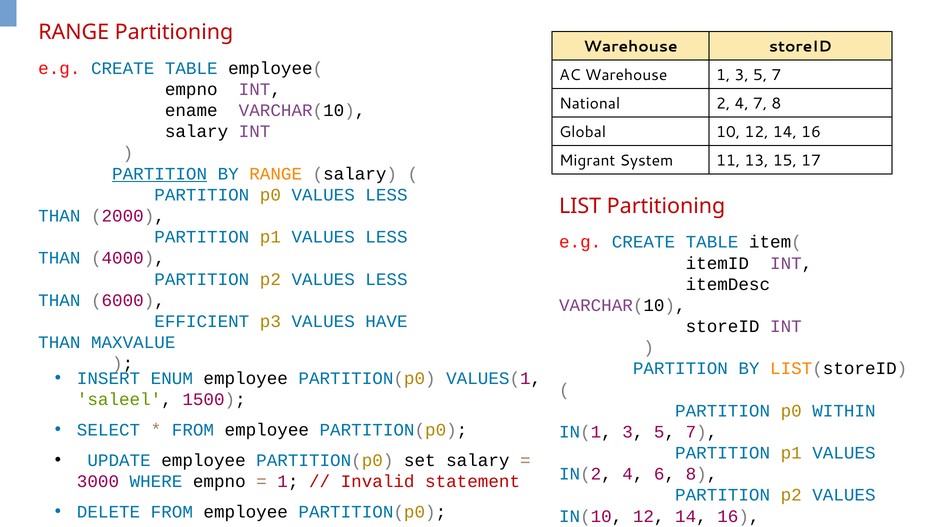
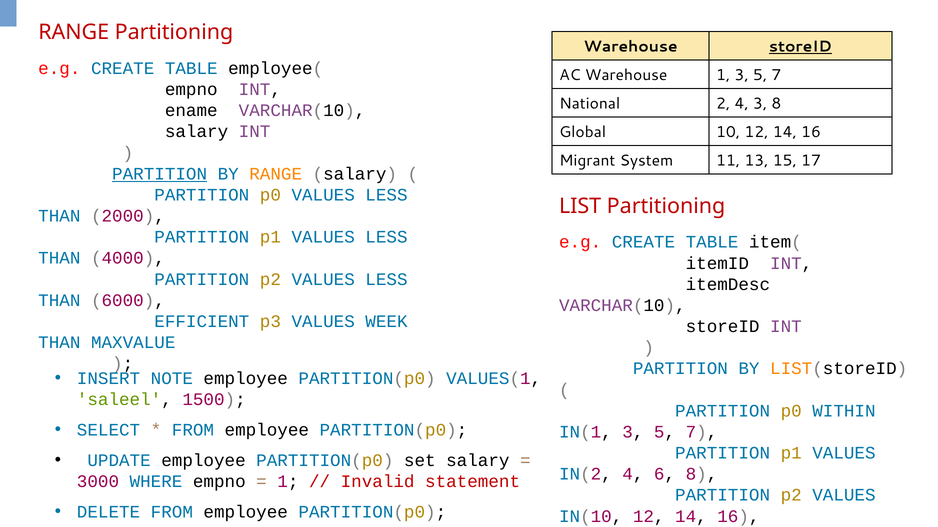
storeID at (800, 47) underline: none -> present
4 7: 7 -> 3
HAVE: HAVE -> WEEK
ENUM: ENUM -> NOTE
